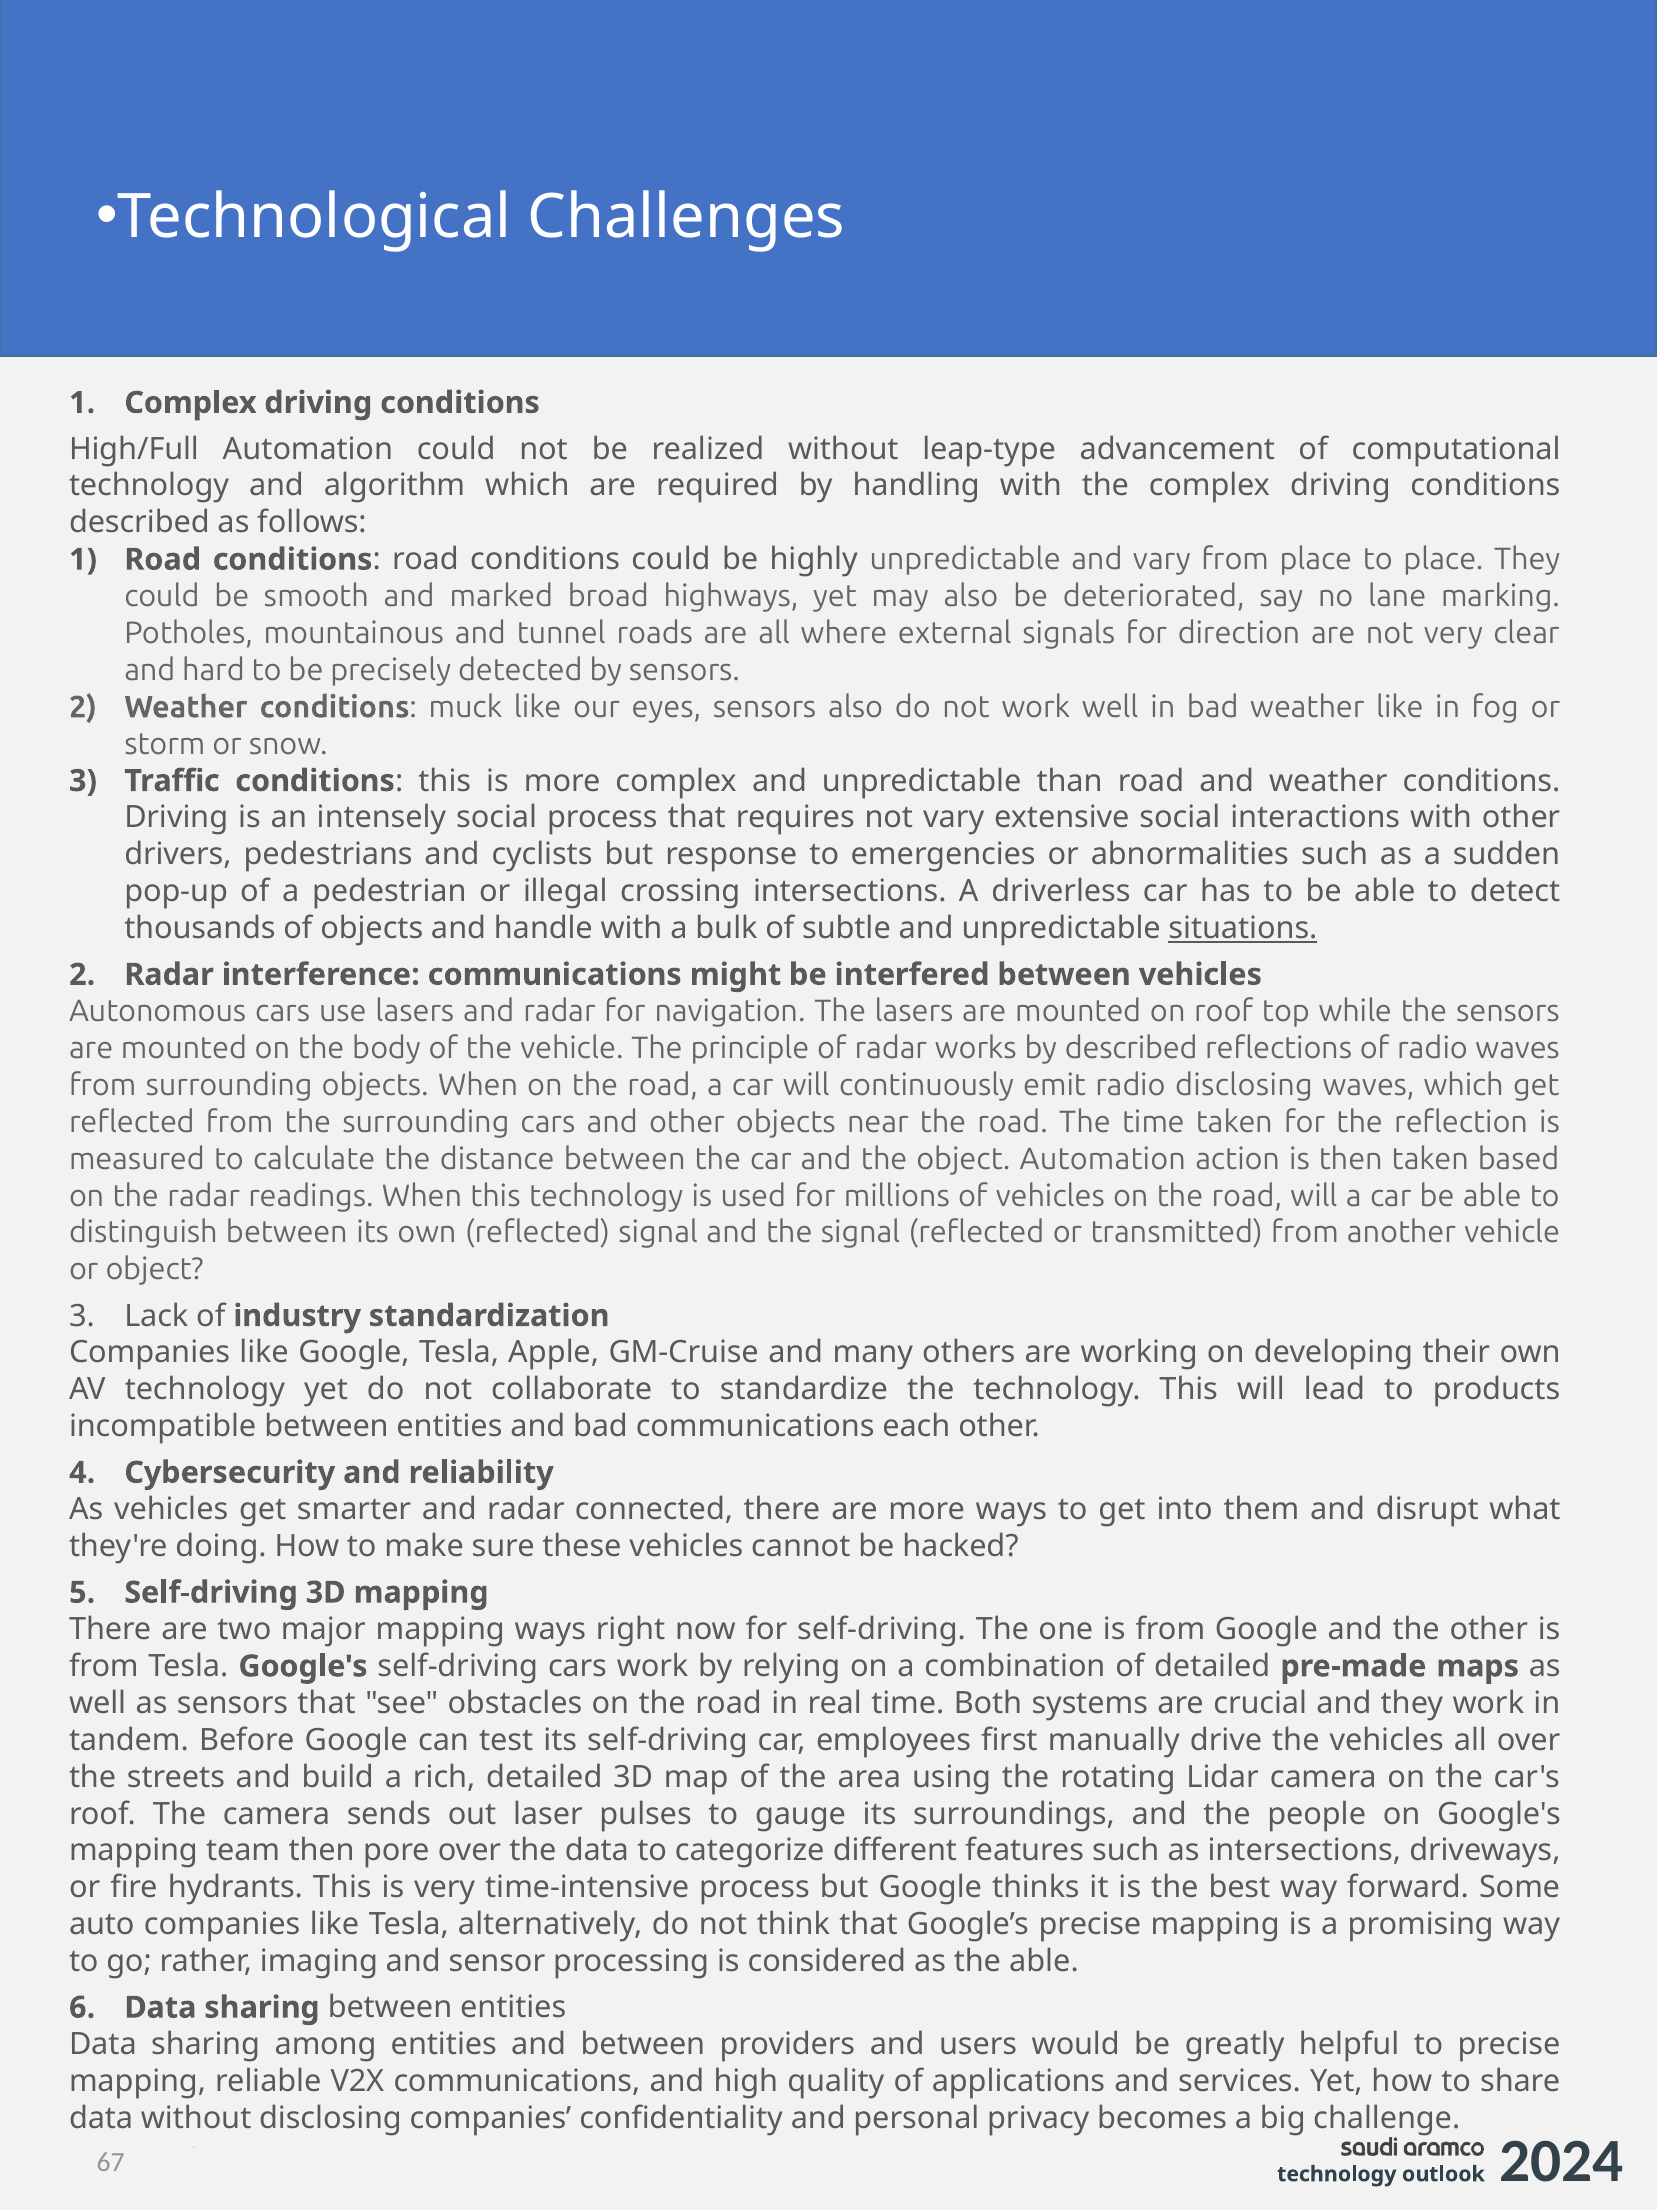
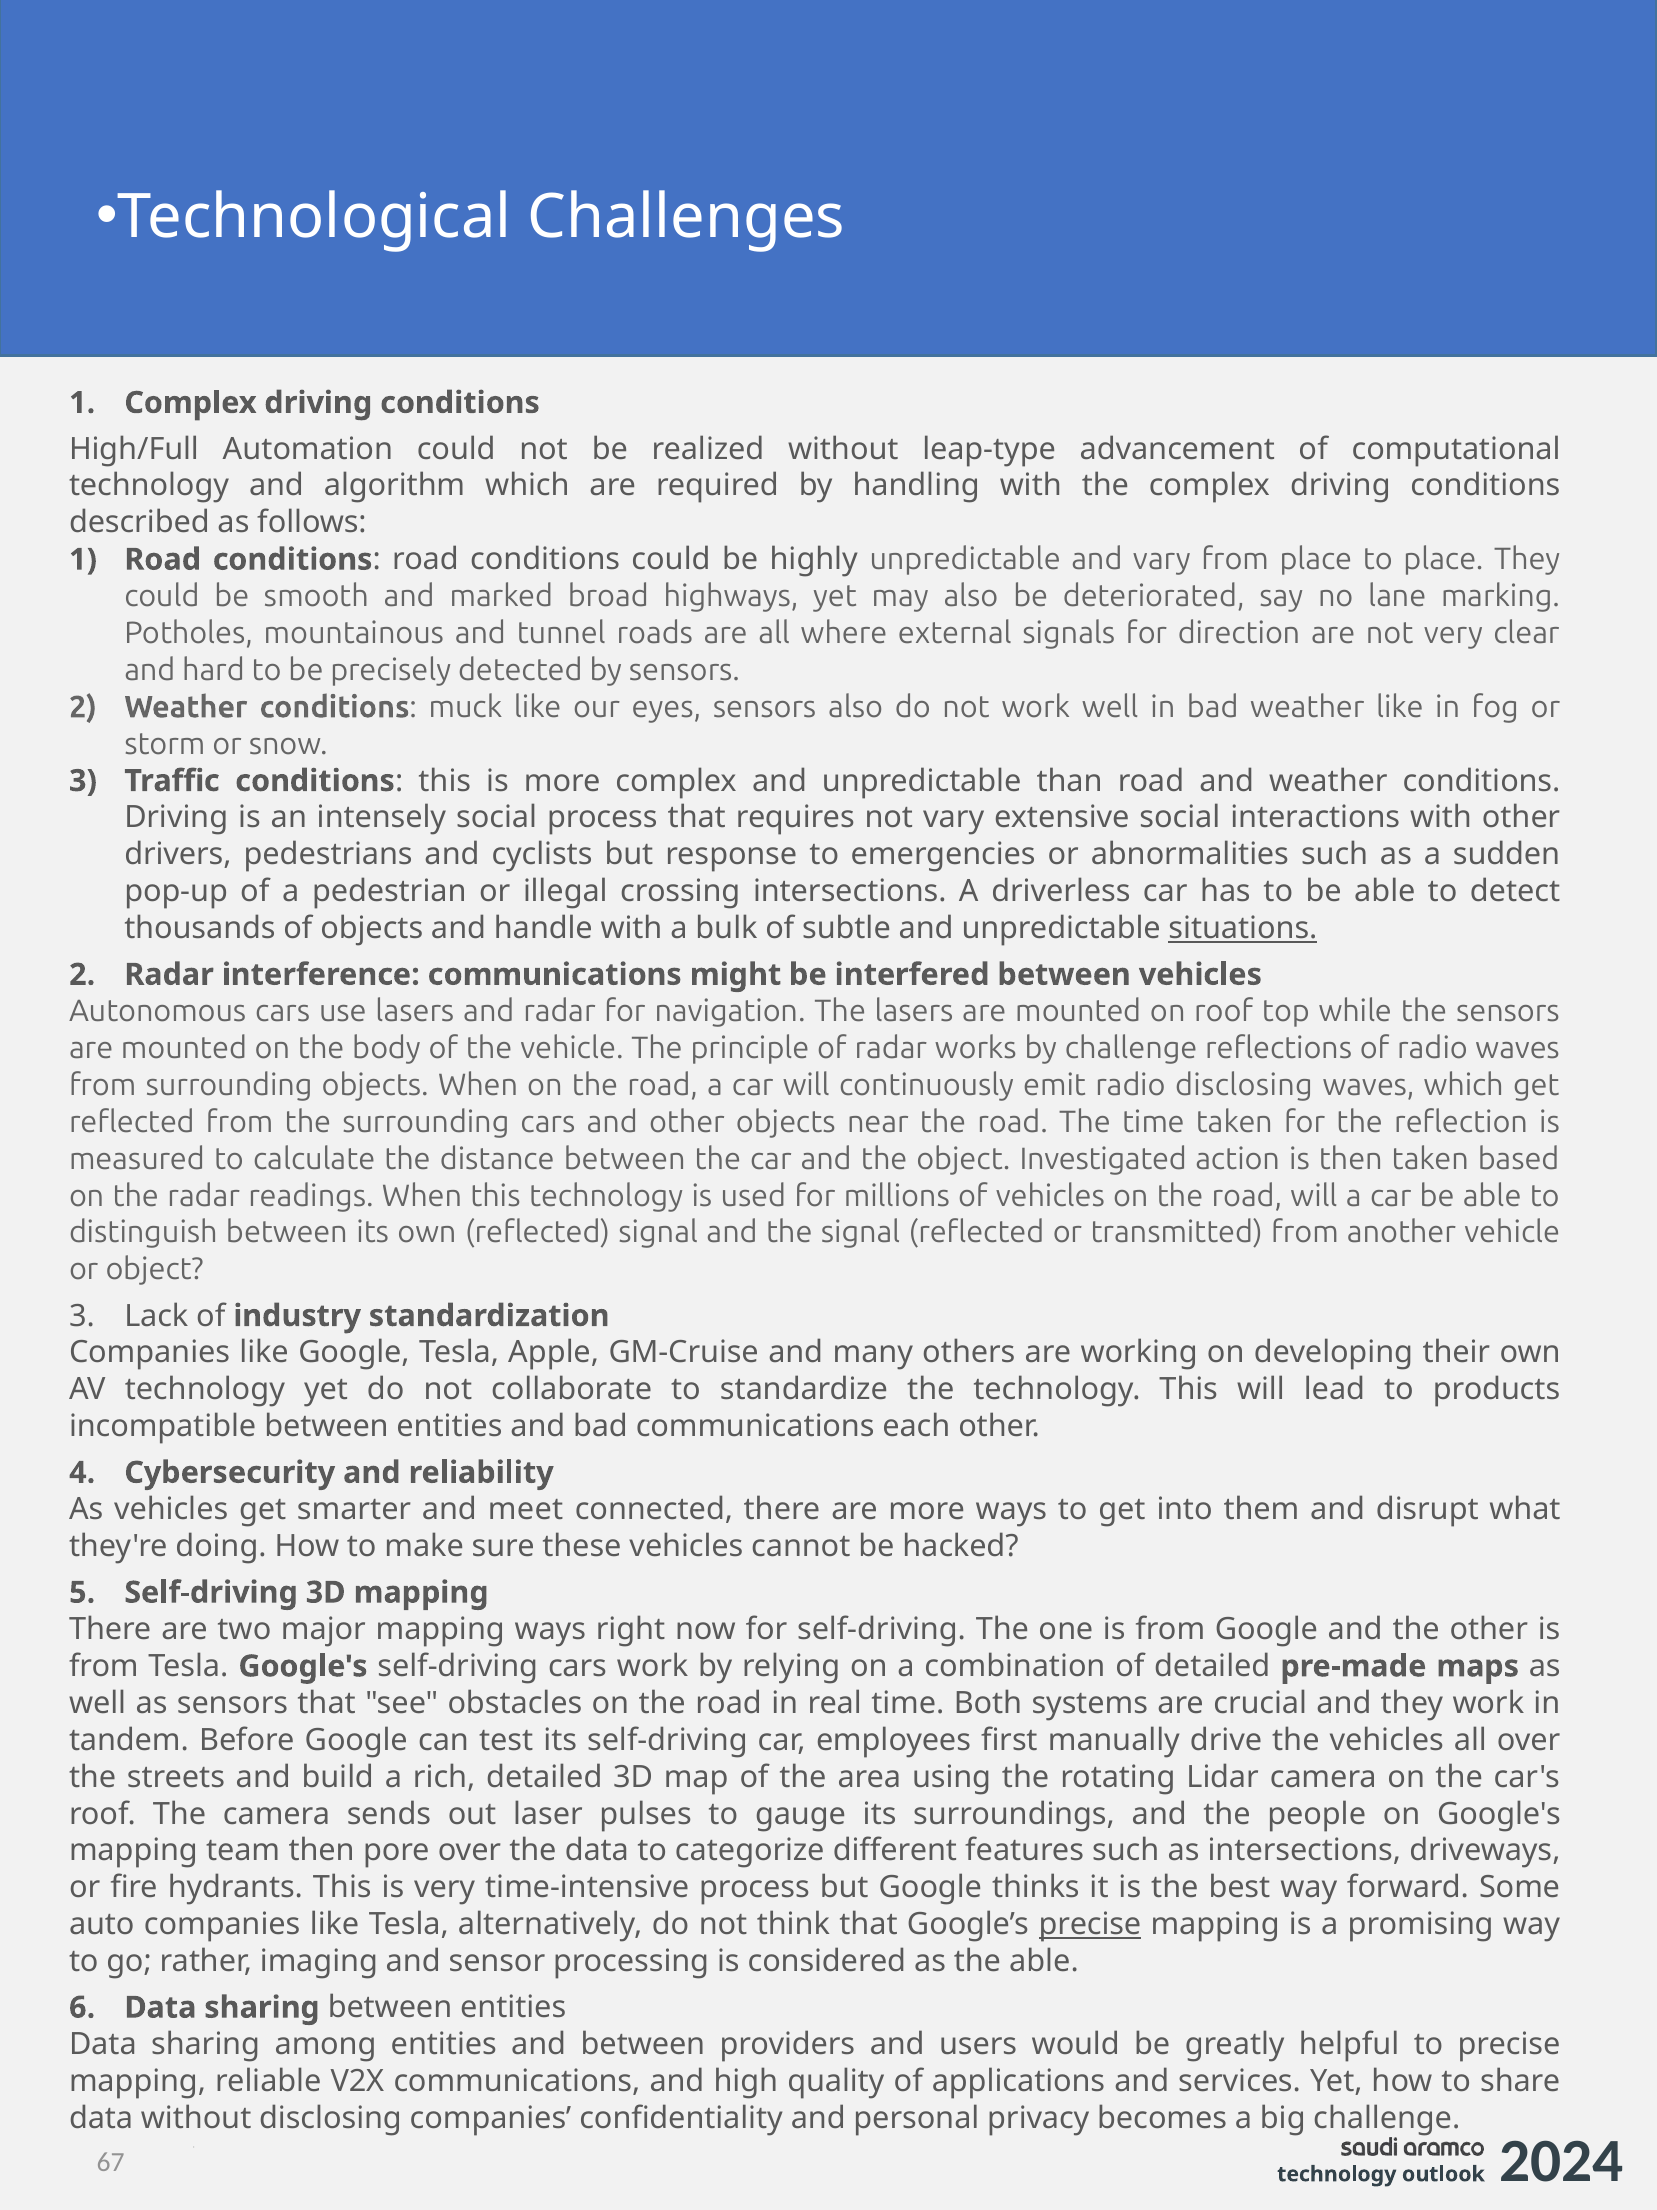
by described: described -> challenge
object Automation: Automation -> Investigated
smarter and radar: radar -> meet
precise at (1090, 1924) underline: none -> present
